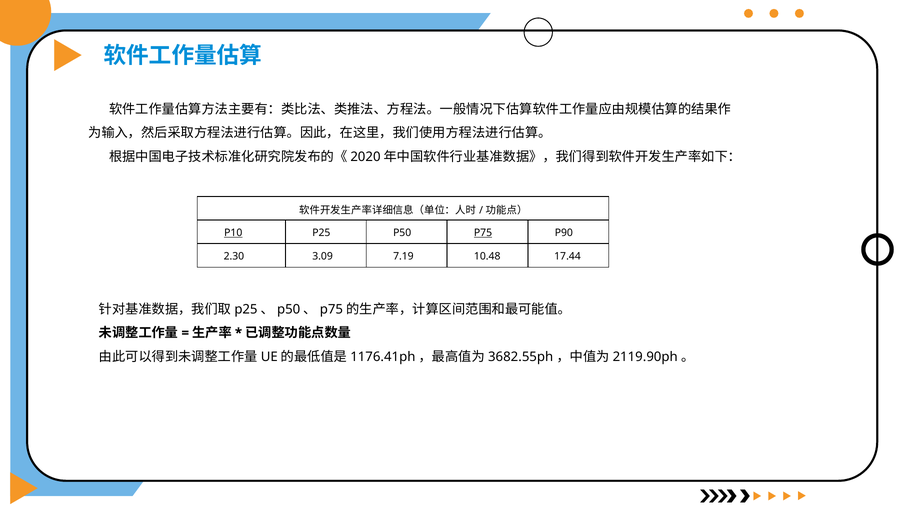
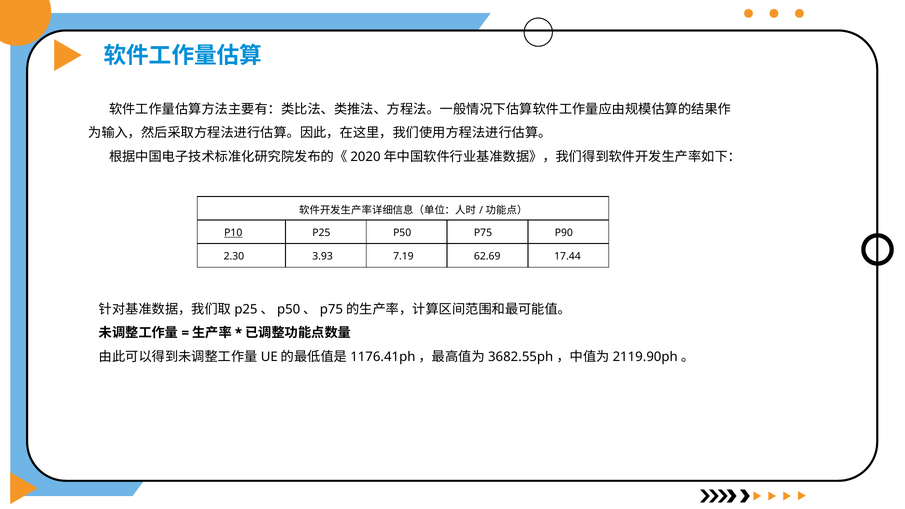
P75 underline: present -> none
3.09: 3.09 -> 3.93
10.48: 10.48 -> 62.69
